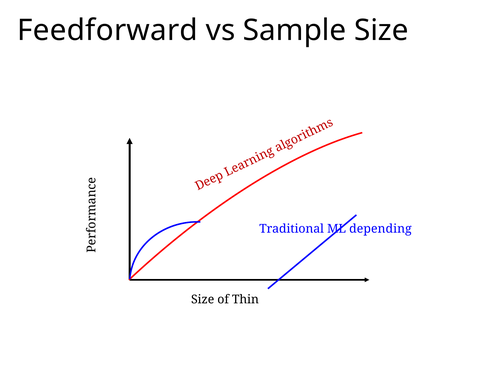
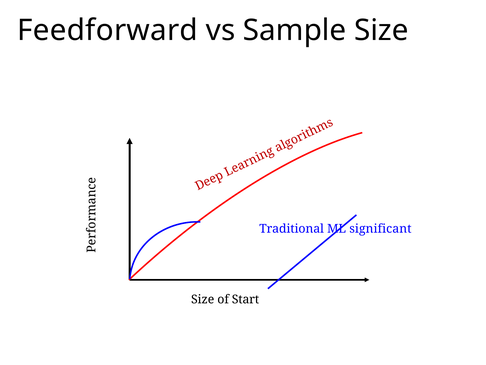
depending: depending -> significant
Thin: Thin -> Start
